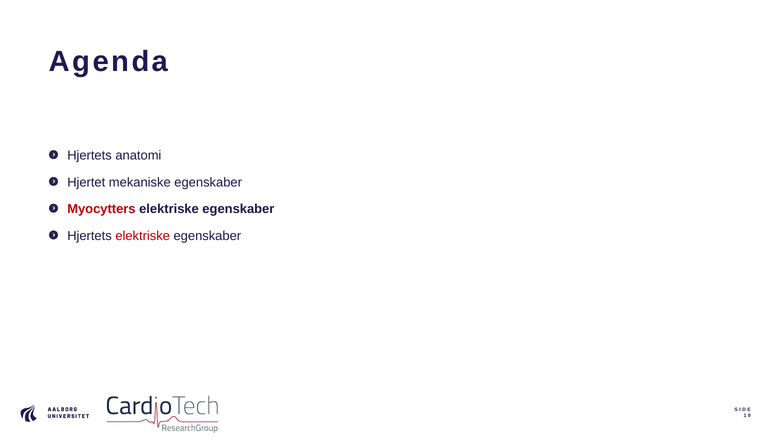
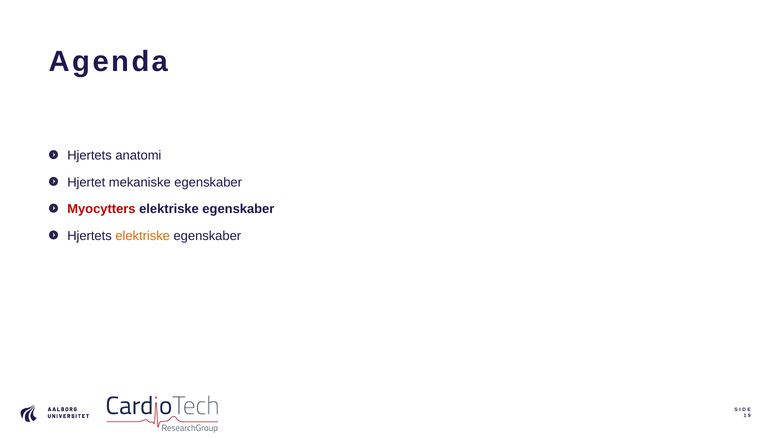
elektriske at (143, 236) colour: red -> orange
